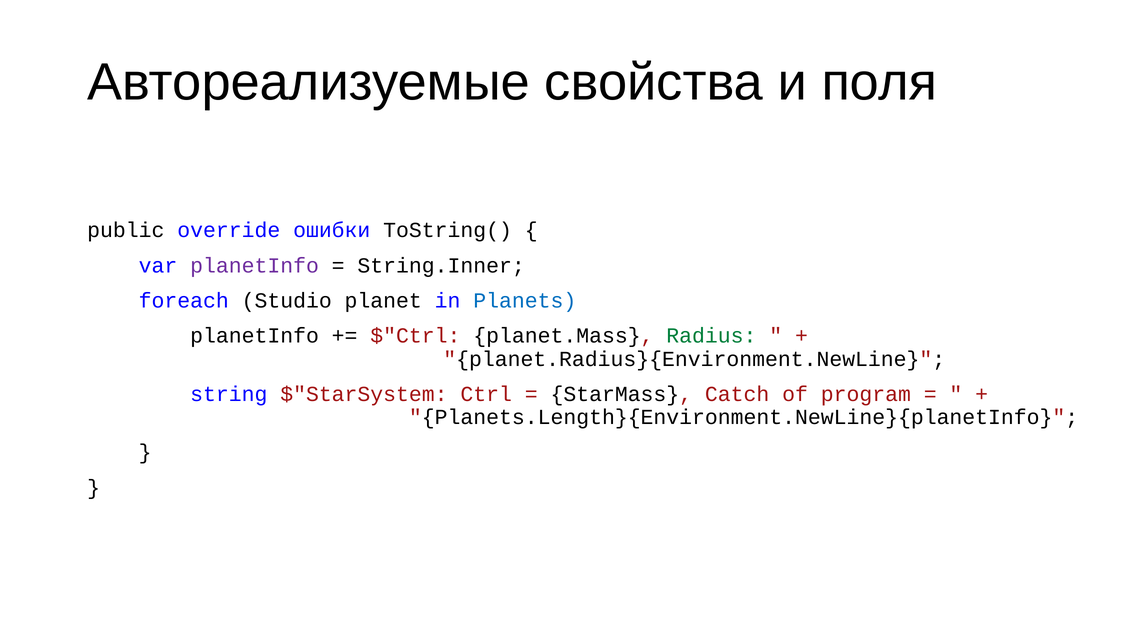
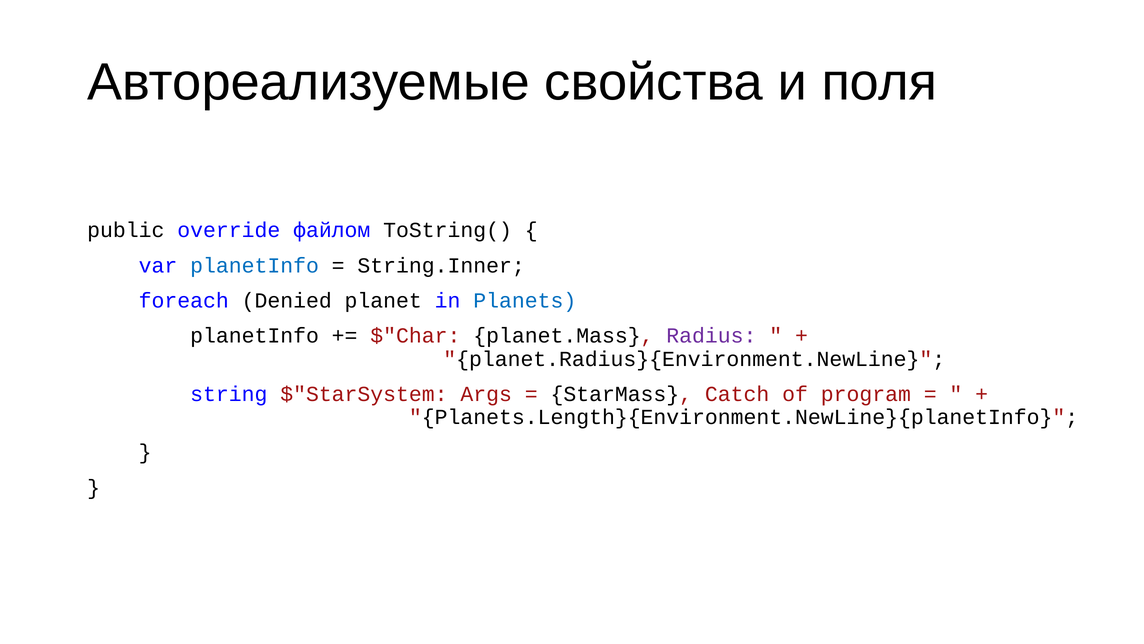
ошибки: ошибки -> файлом
planetInfo at (255, 265) colour: purple -> blue
Studio: Studio -> Denied
$"Ctrl: $"Ctrl -> $"Char
Radius colour: green -> purple
Ctrl: Ctrl -> Args
